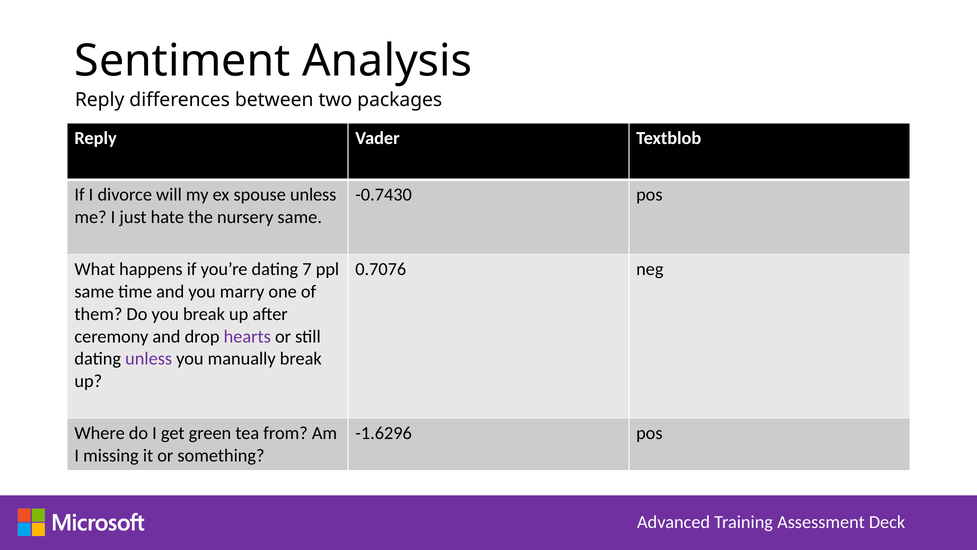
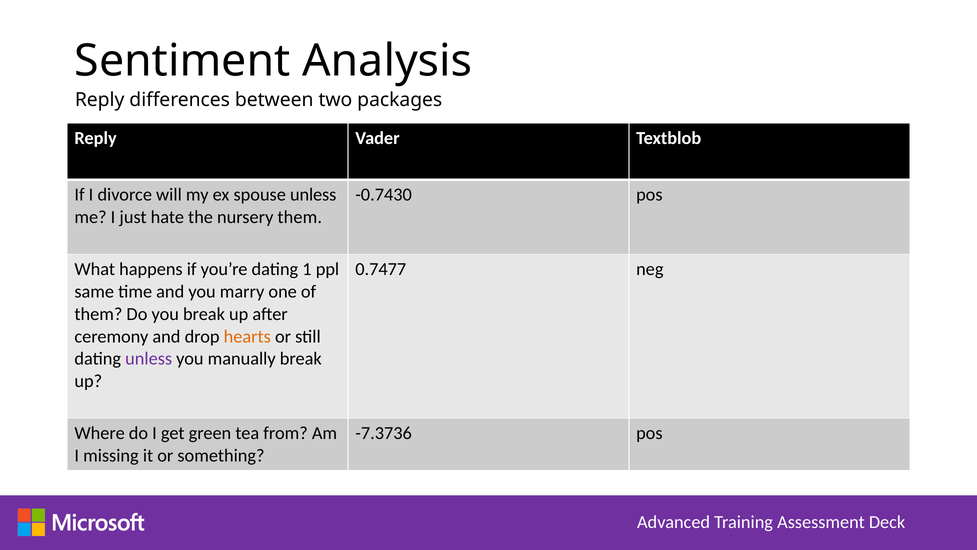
nursery same: same -> them
7: 7 -> 1
0.7076: 0.7076 -> 0.7477
hearts colour: purple -> orange
-1.6296: -1.6296 -> -7.3736
